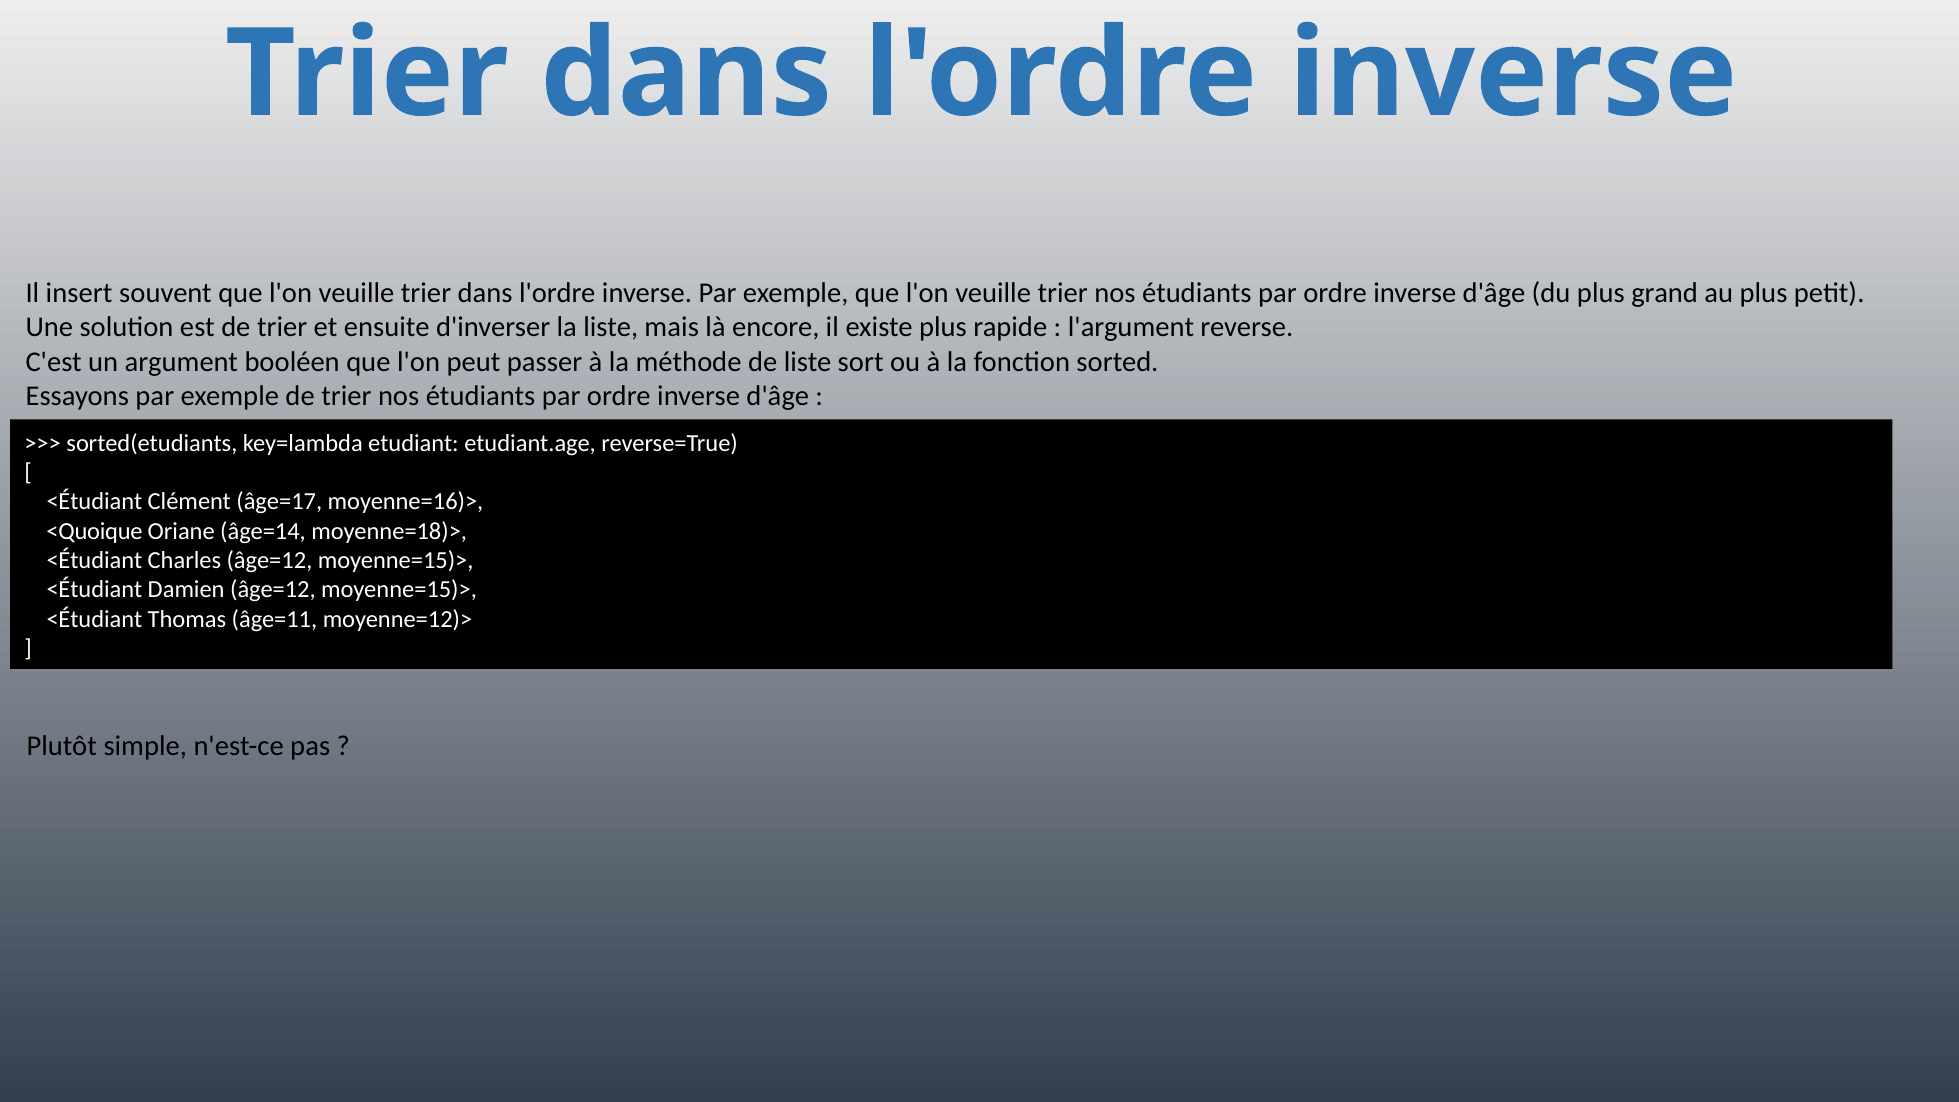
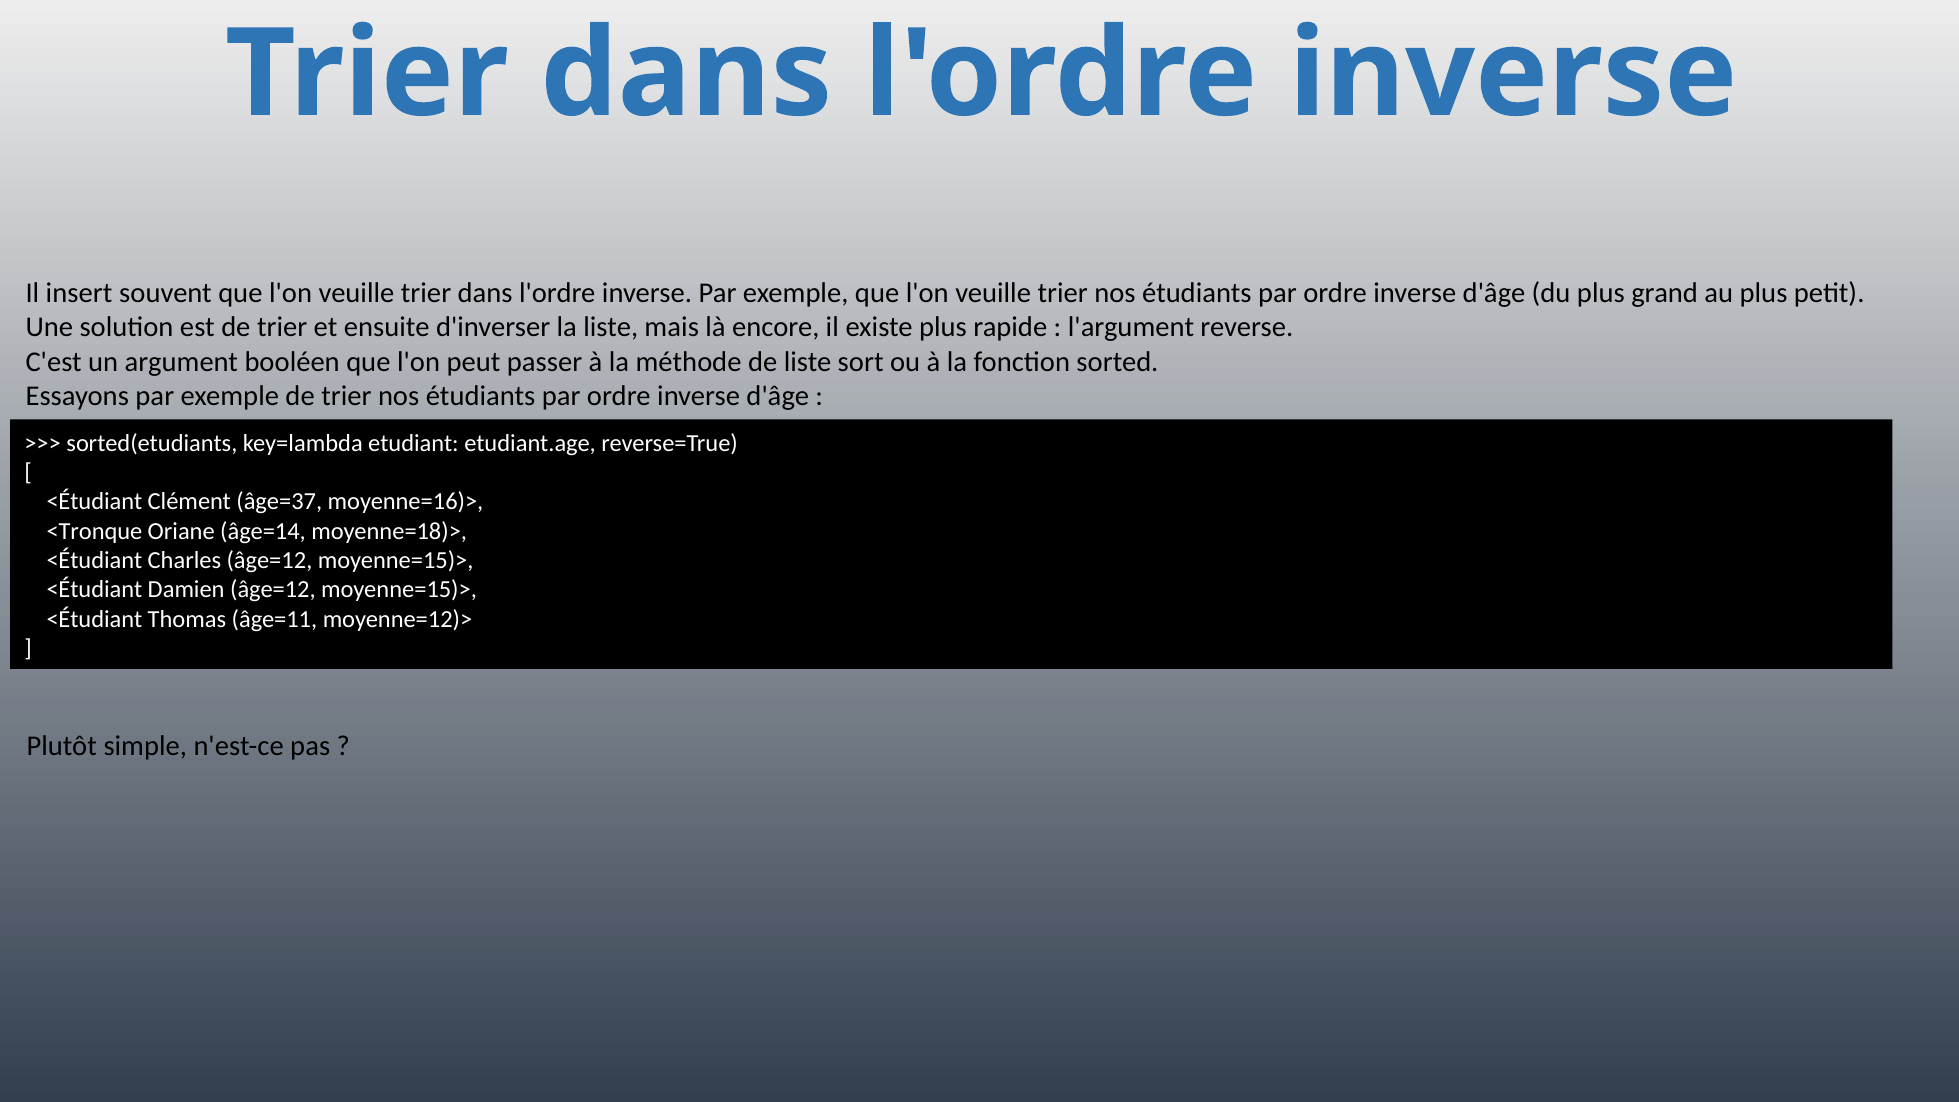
âge=17: âge=17 -> âge=37
<Quoique: <Quoique -> <Tronque
